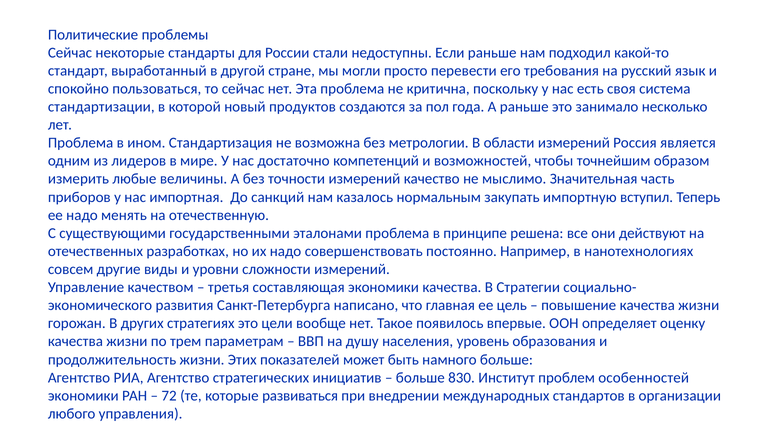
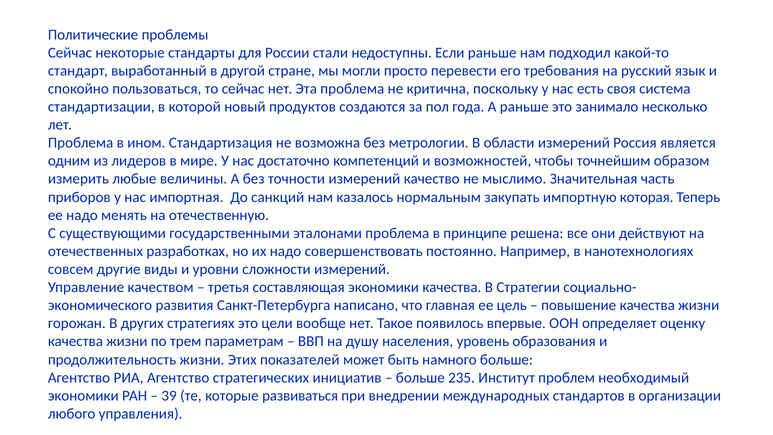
вступил: вступил -> которая
830: 830 -> 235
особенностей: особенностей -> необходимый
72: 72 -> 39
